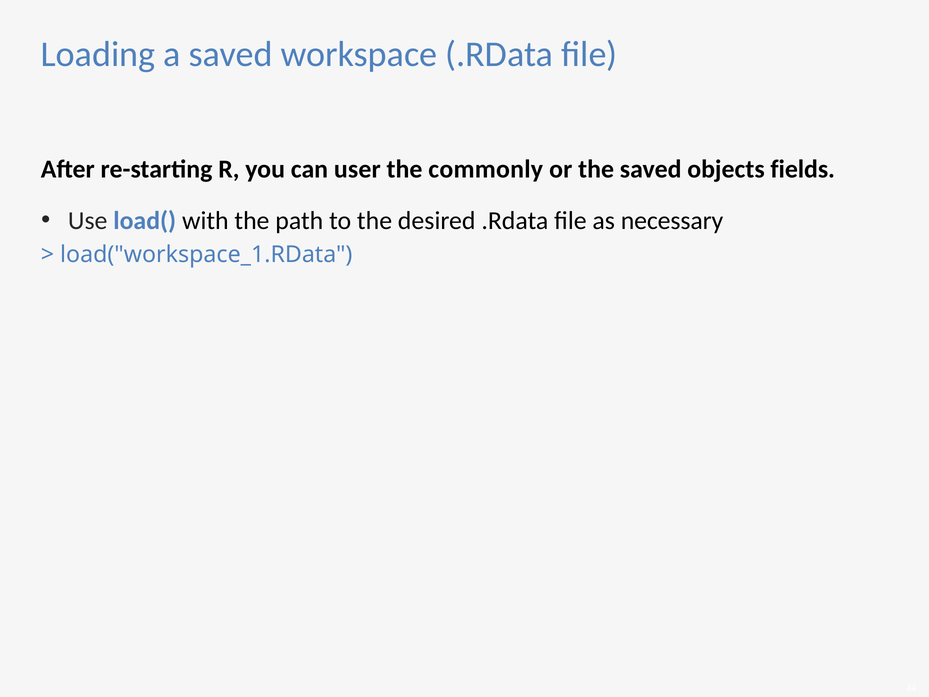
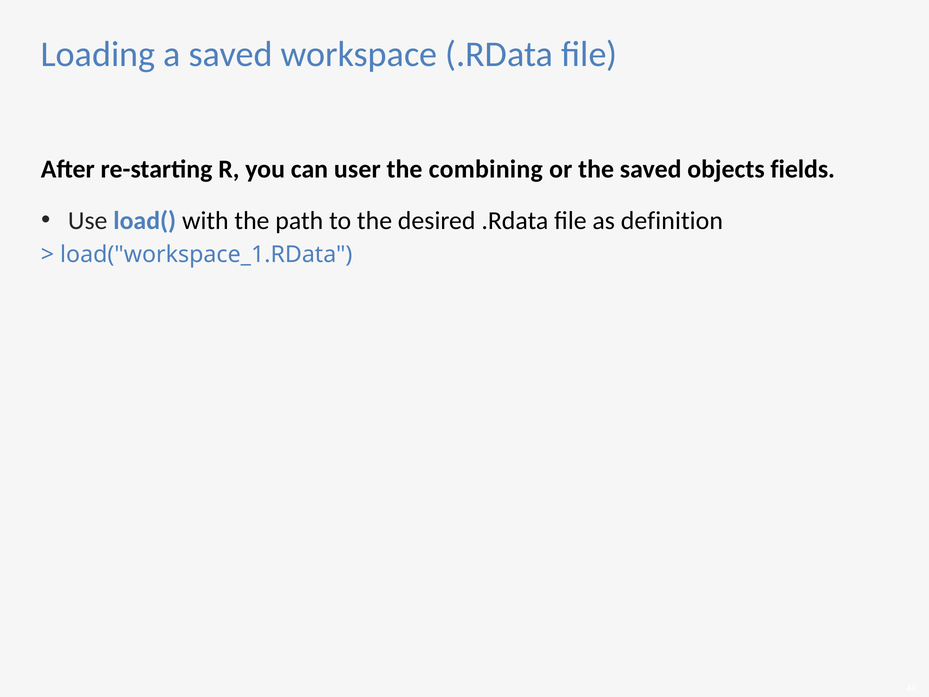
commonly: commonly -> combining
necessary: necessary -> definition
